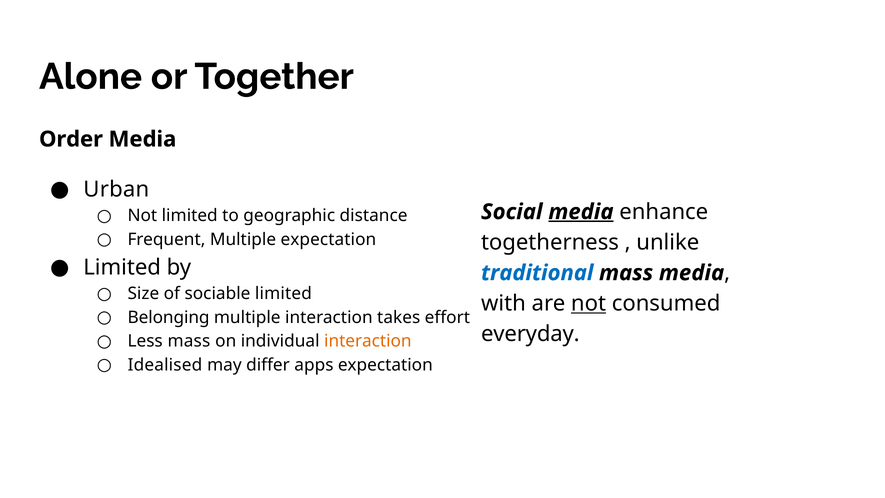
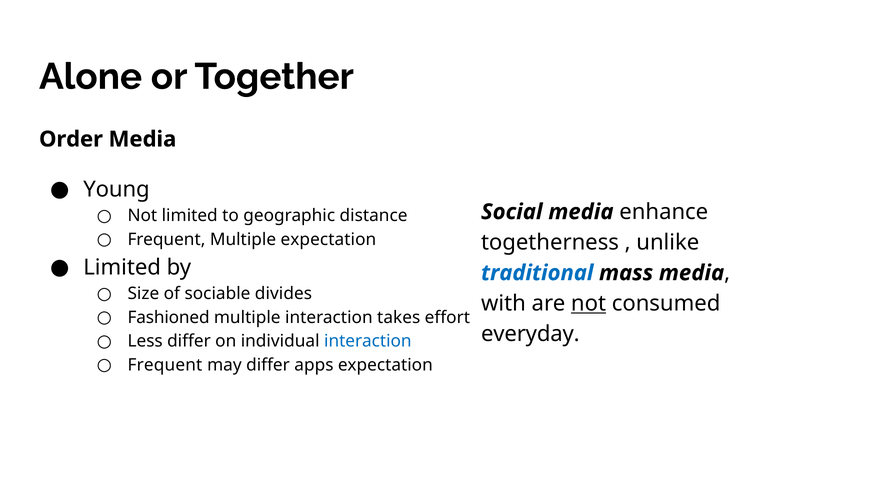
Urban: Urban -> Young
media at (581, 212) underline: present -> none
sociable limited: limited -> divides
Belonging: Belonging -> Fashioned
Less mass: mass -> differ
interaction at (368, 341) colour: orange -> blue
Idealised at (165, 365): Idealised -> Frequent
